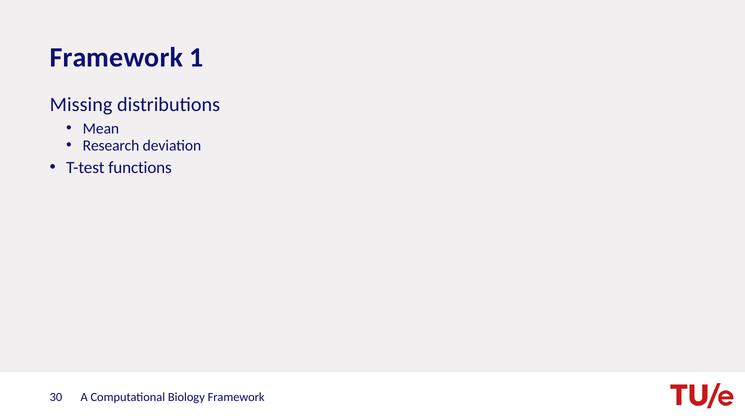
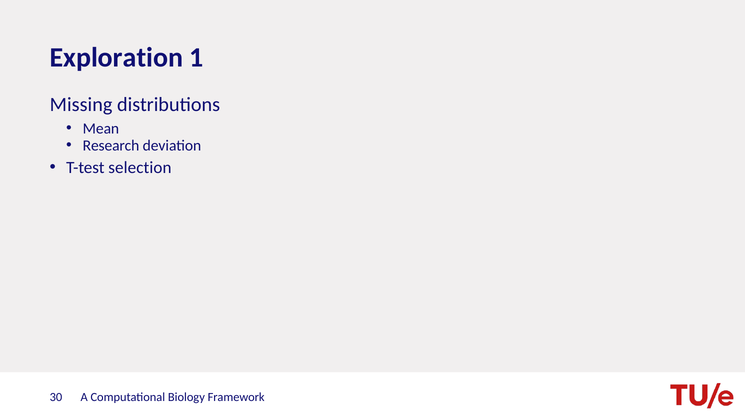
Framework at (116, 57): Framework -> Exploration
functions: functions -> selection
